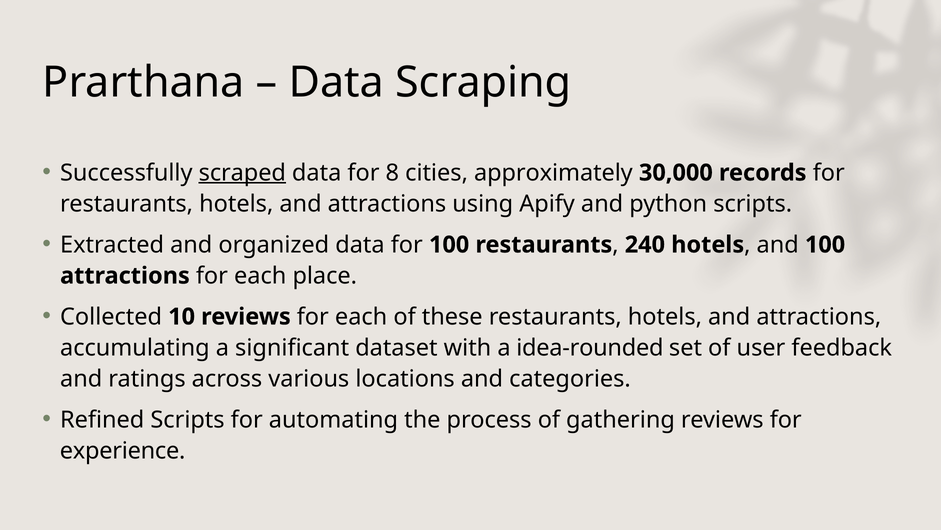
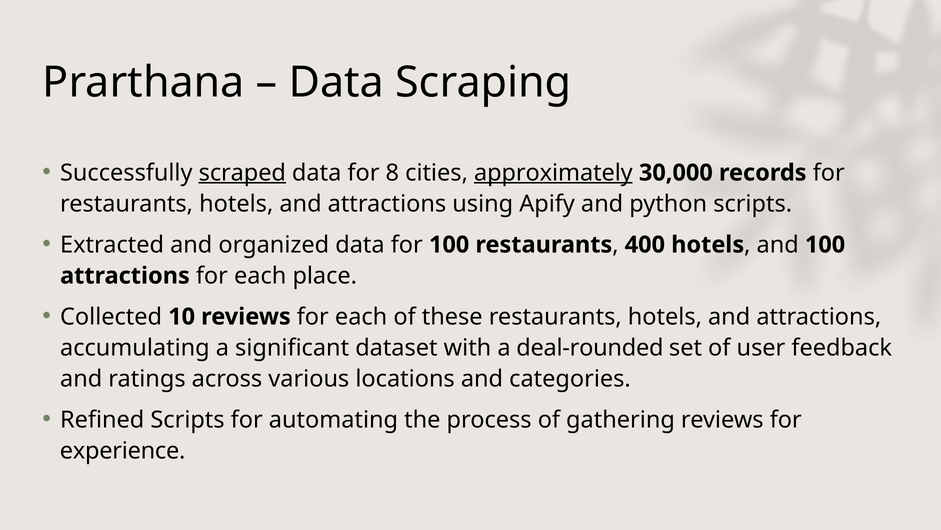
approximately underline: none -> present
240: 240 -> 400
idea-rounded: idea-rounded -> deal-rounded
